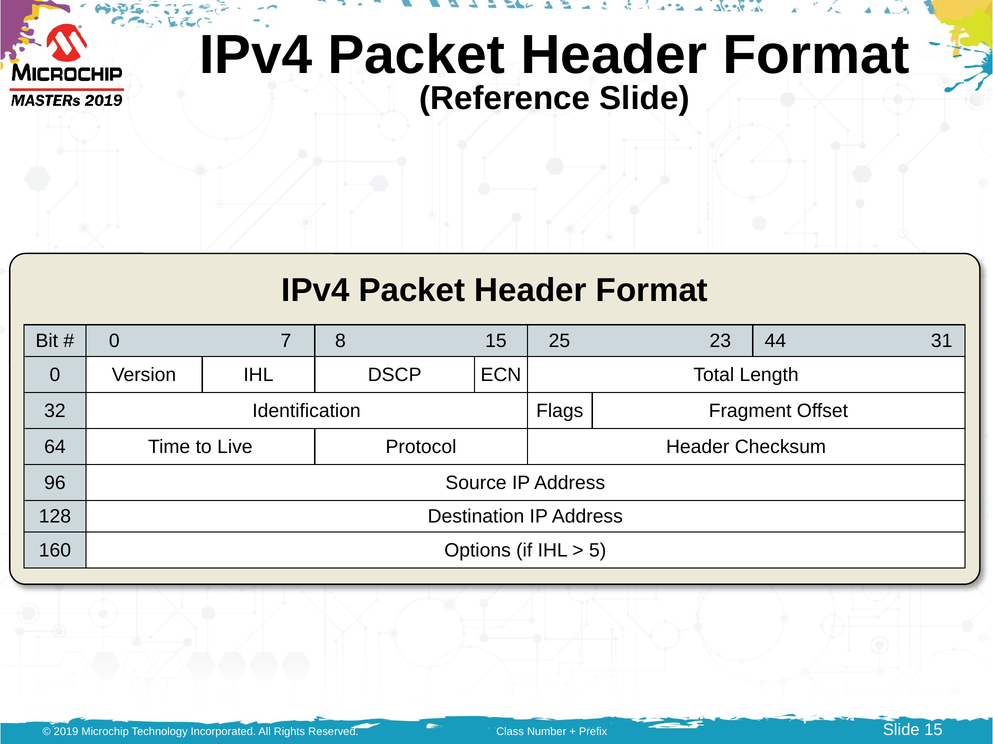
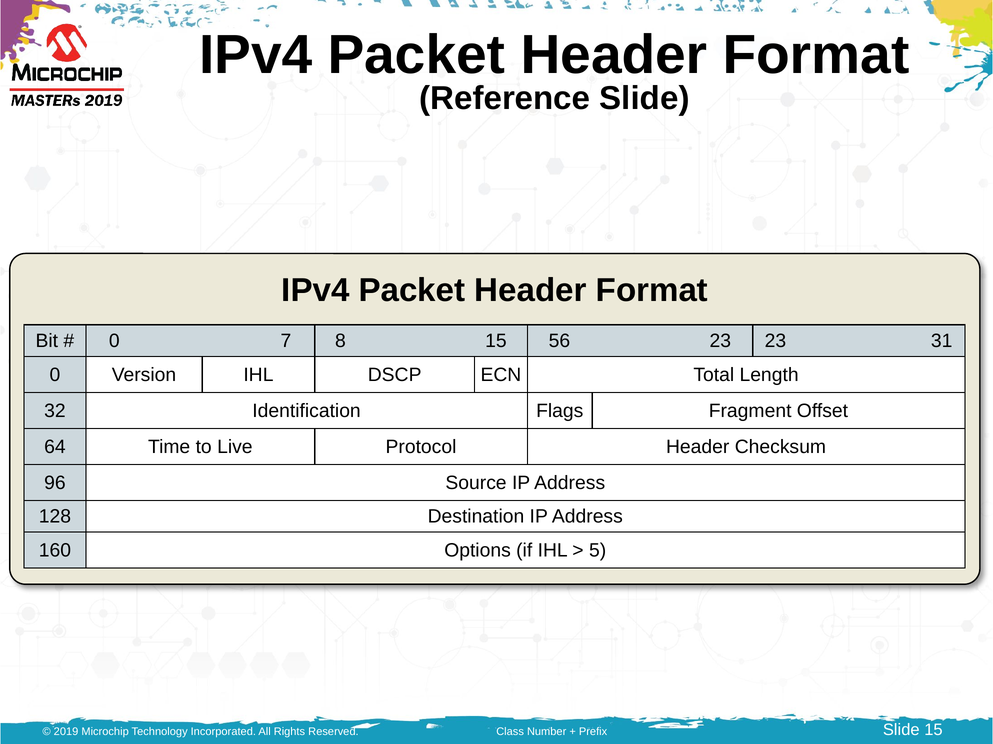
25: 25 -> 56
23 44: 44 -> 23
